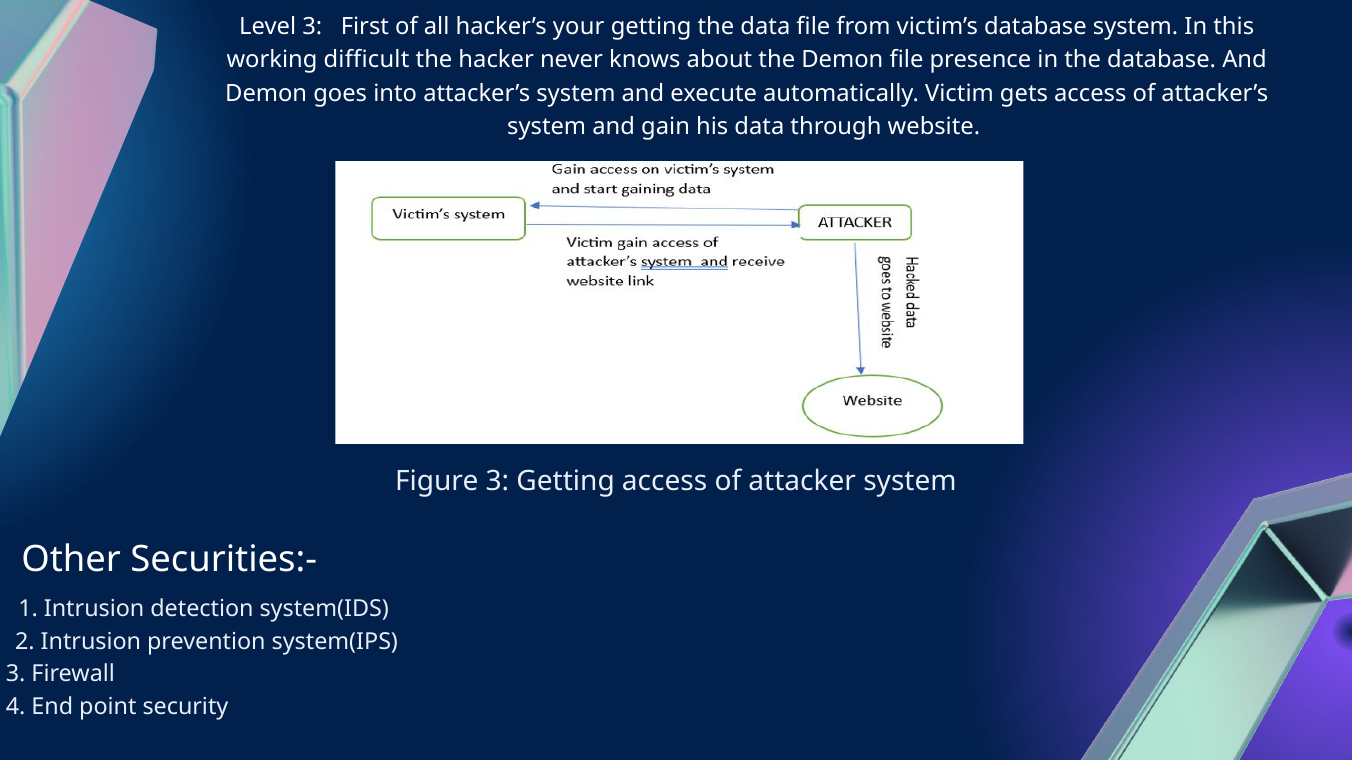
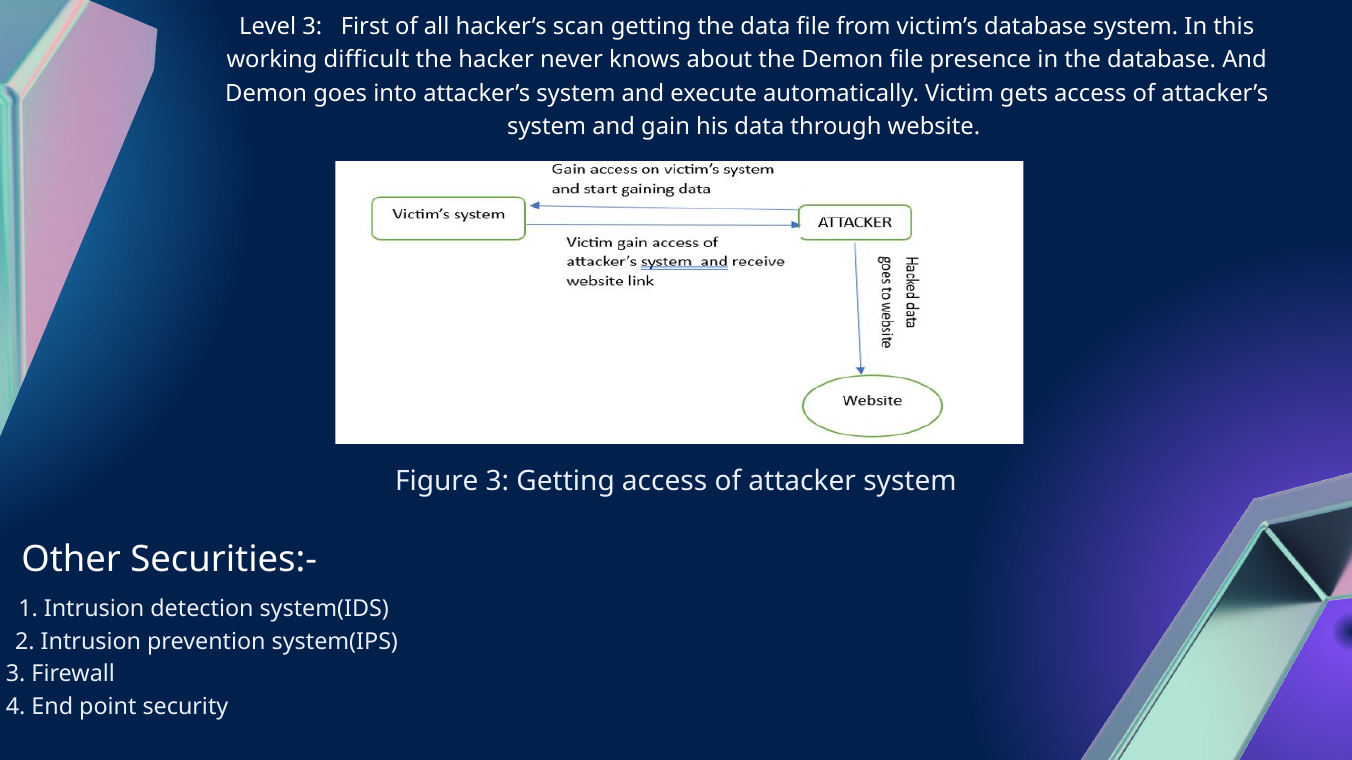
your: your -> scan
